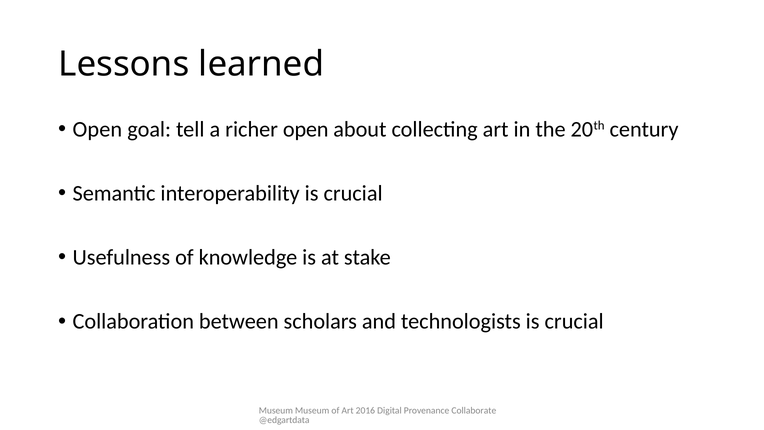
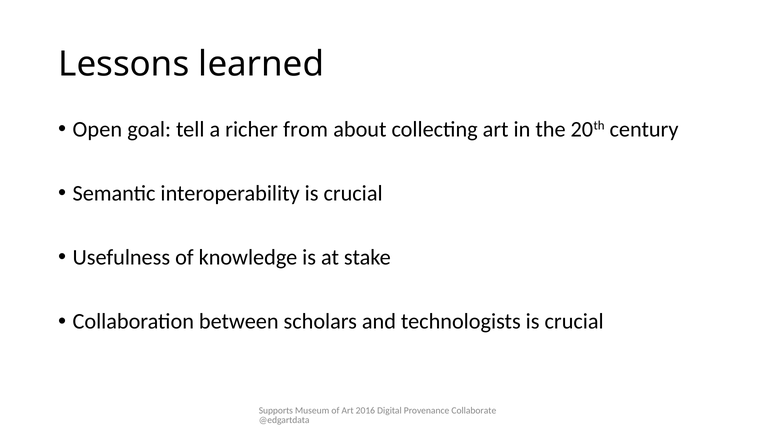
richer open: open -> from
Museum at (276, 410): Museum -> Supports
